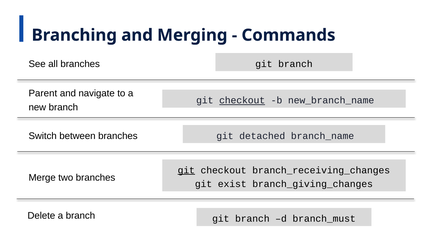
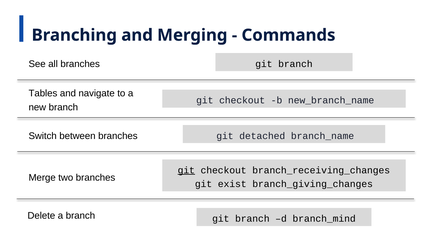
Parent: Parent -> Tables
checkout at (242, 100) underline: present -> none
branch_must: branch_must -> branch_mind
